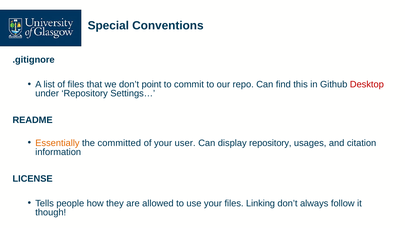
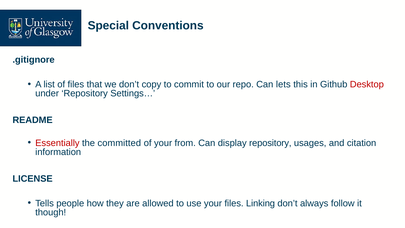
point: point -> copy
find: find -> lets
Essentially colour: orange -> red
user: user -> from
